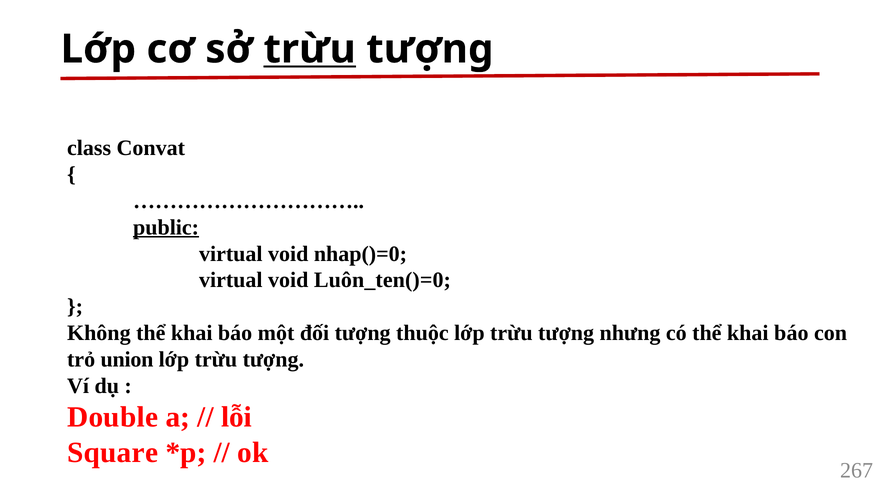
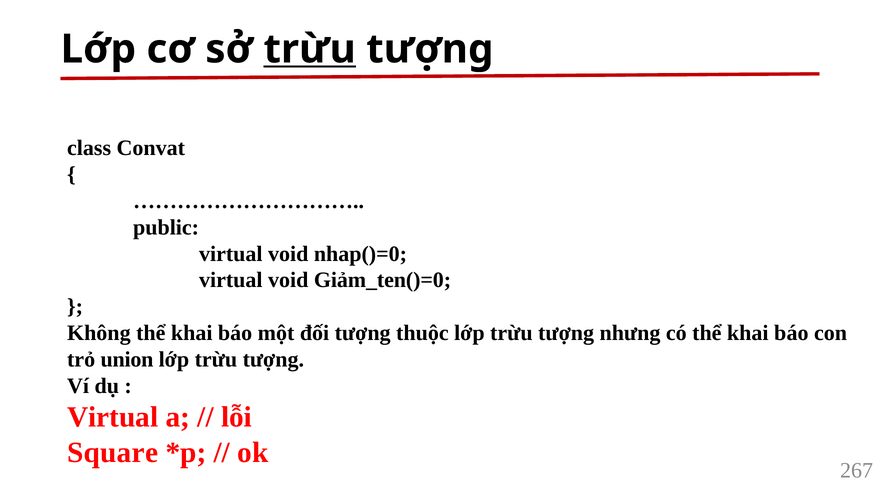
public underline: present -> none
Luôn_ten()=0: Luôn_ten()=0 -> Giảm_ten()=0
Double at (113, 417): Double -> Virtual
